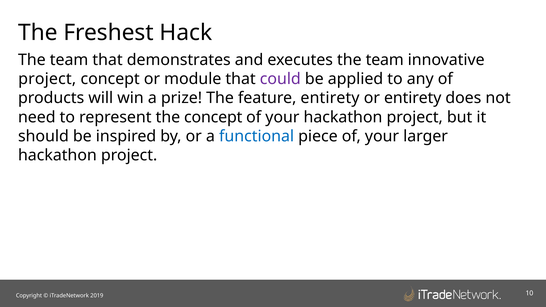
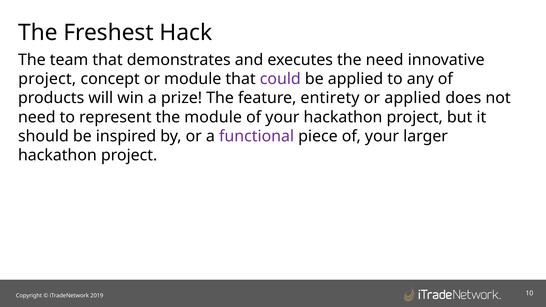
executes the team: team -> need
or entirety: entirety -> applied
the concept: concept -> module
functional colour: blue -> purple
